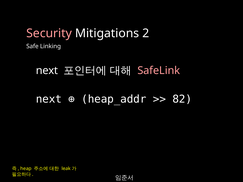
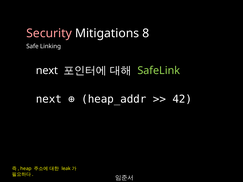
2: 2 -> 8
SafeLink colour: pink -> light green
82: 82 -> 42
